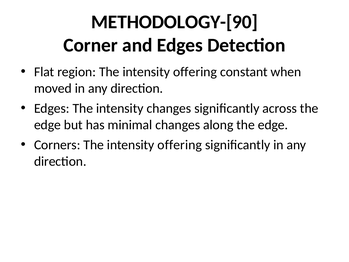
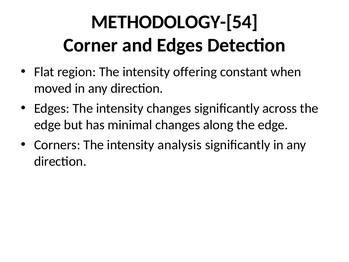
METHODOLOGY-[90: METHODOLOGY-[90 -> METHODOLOGY-[54
Corners The intensity offering: offering -> analysis
